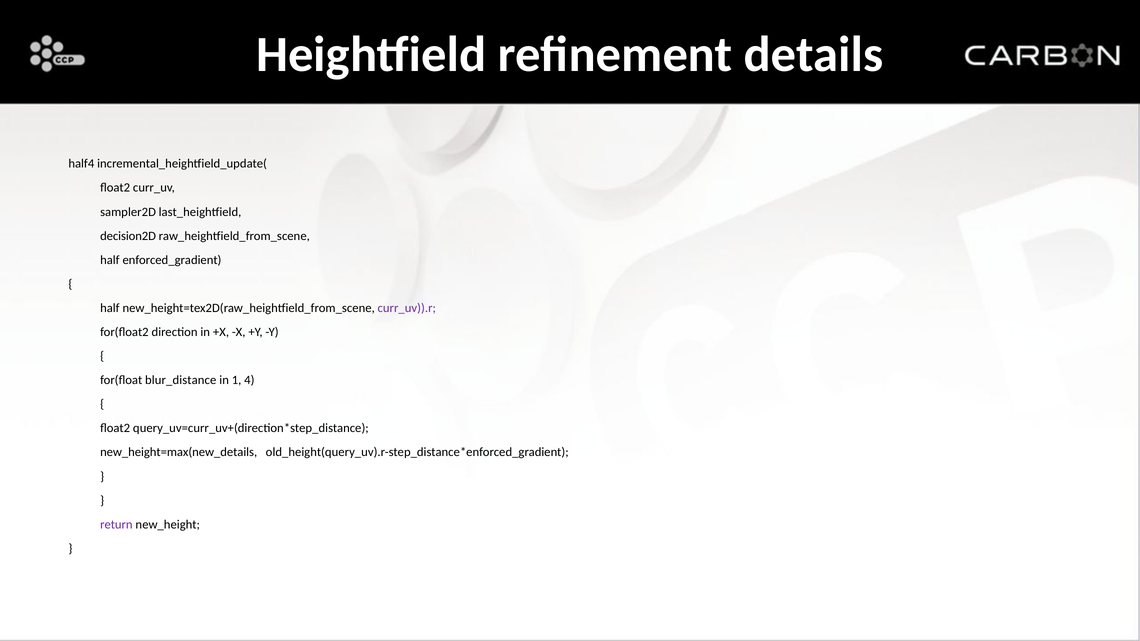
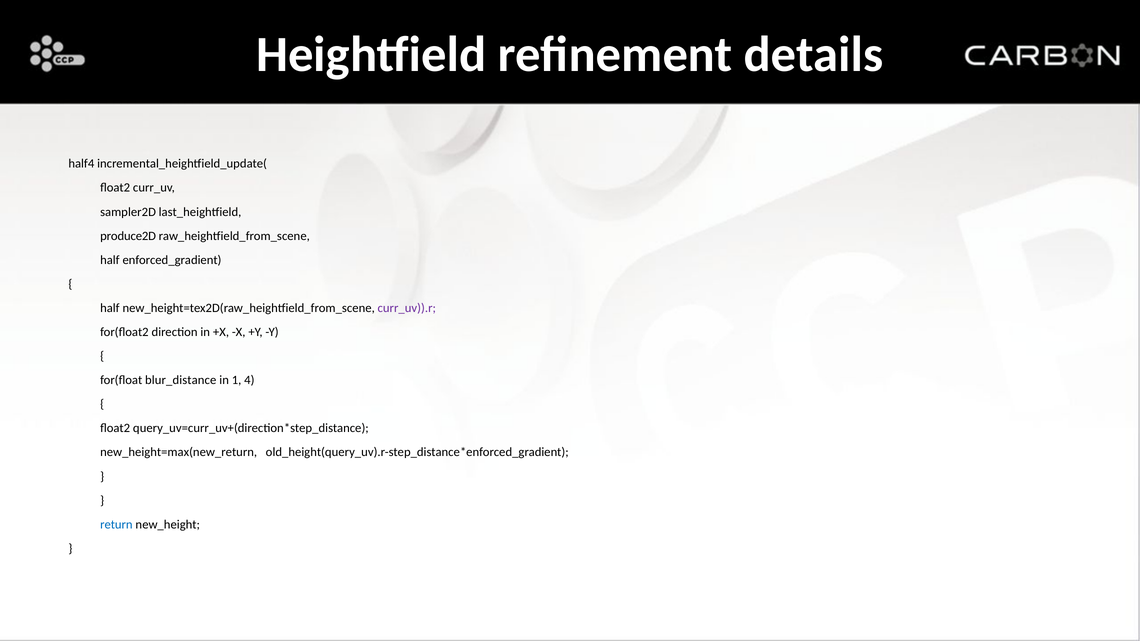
decision2D: decision2D -> produce2D
new_height=max(new_details: new_height=max(new_details -> new_height=max(new_return
return colour: purple -> blue
